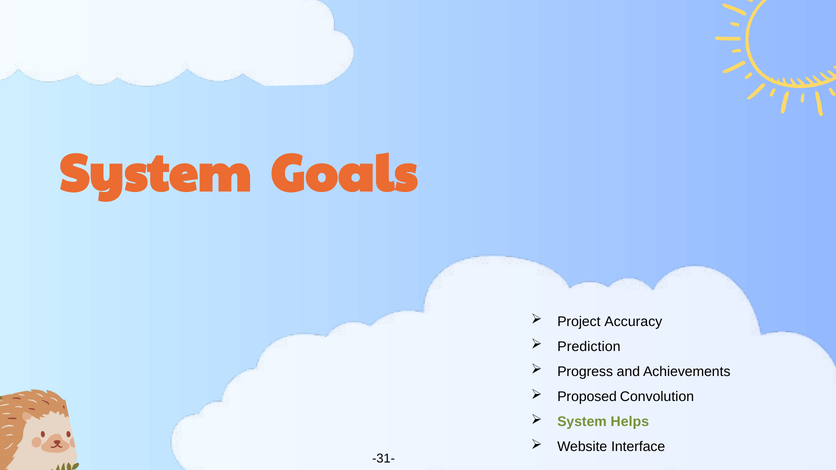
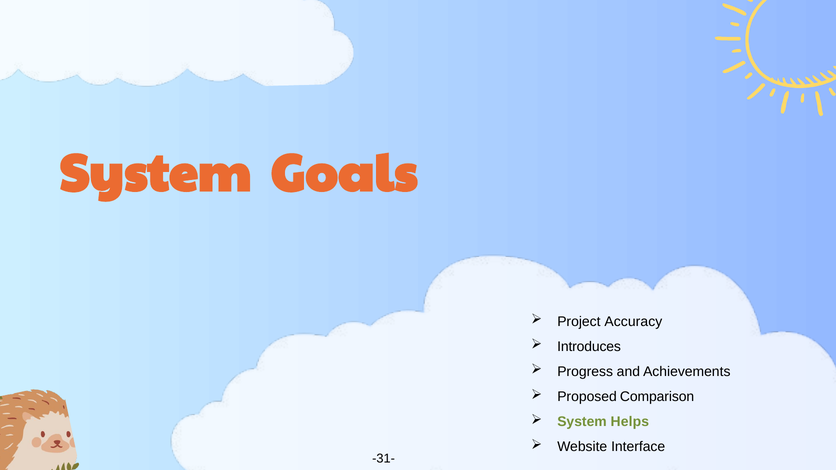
Prediction: Prediction -> Introduces
Convolution: Convolution -> Comparison
